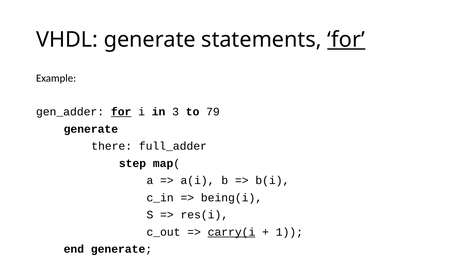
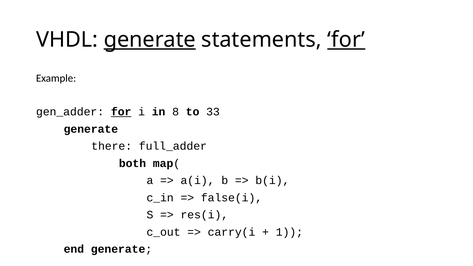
generate at (150, 40) underline: none -> present
3: 3 -> 8
79: 79 -> 33
step: step -> both
being(i: being(i -> false(i
carry(i underline: present -> none
